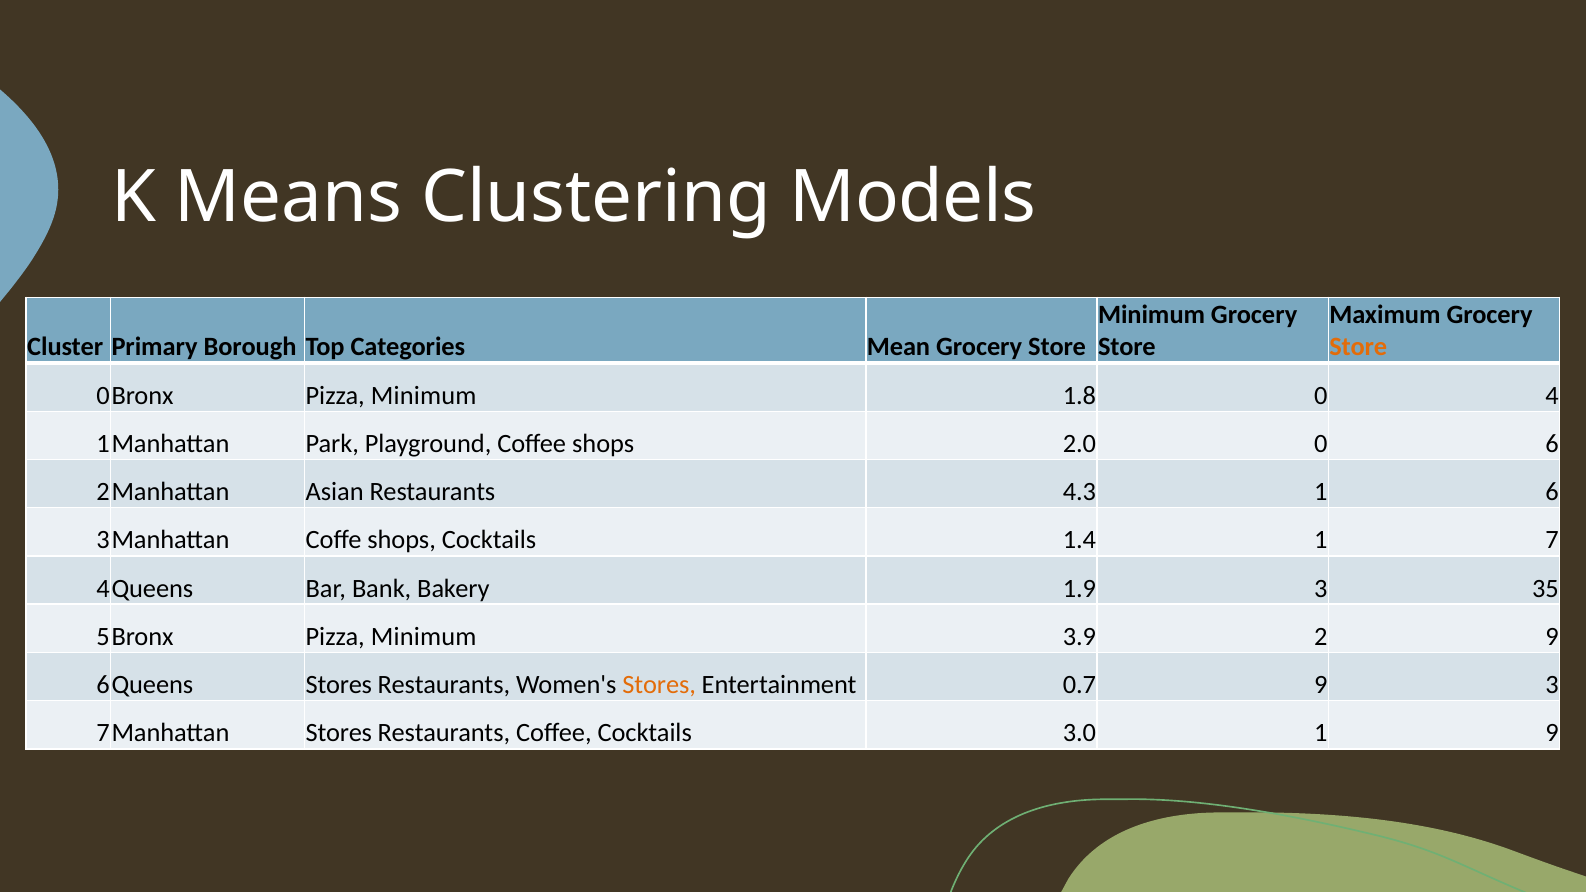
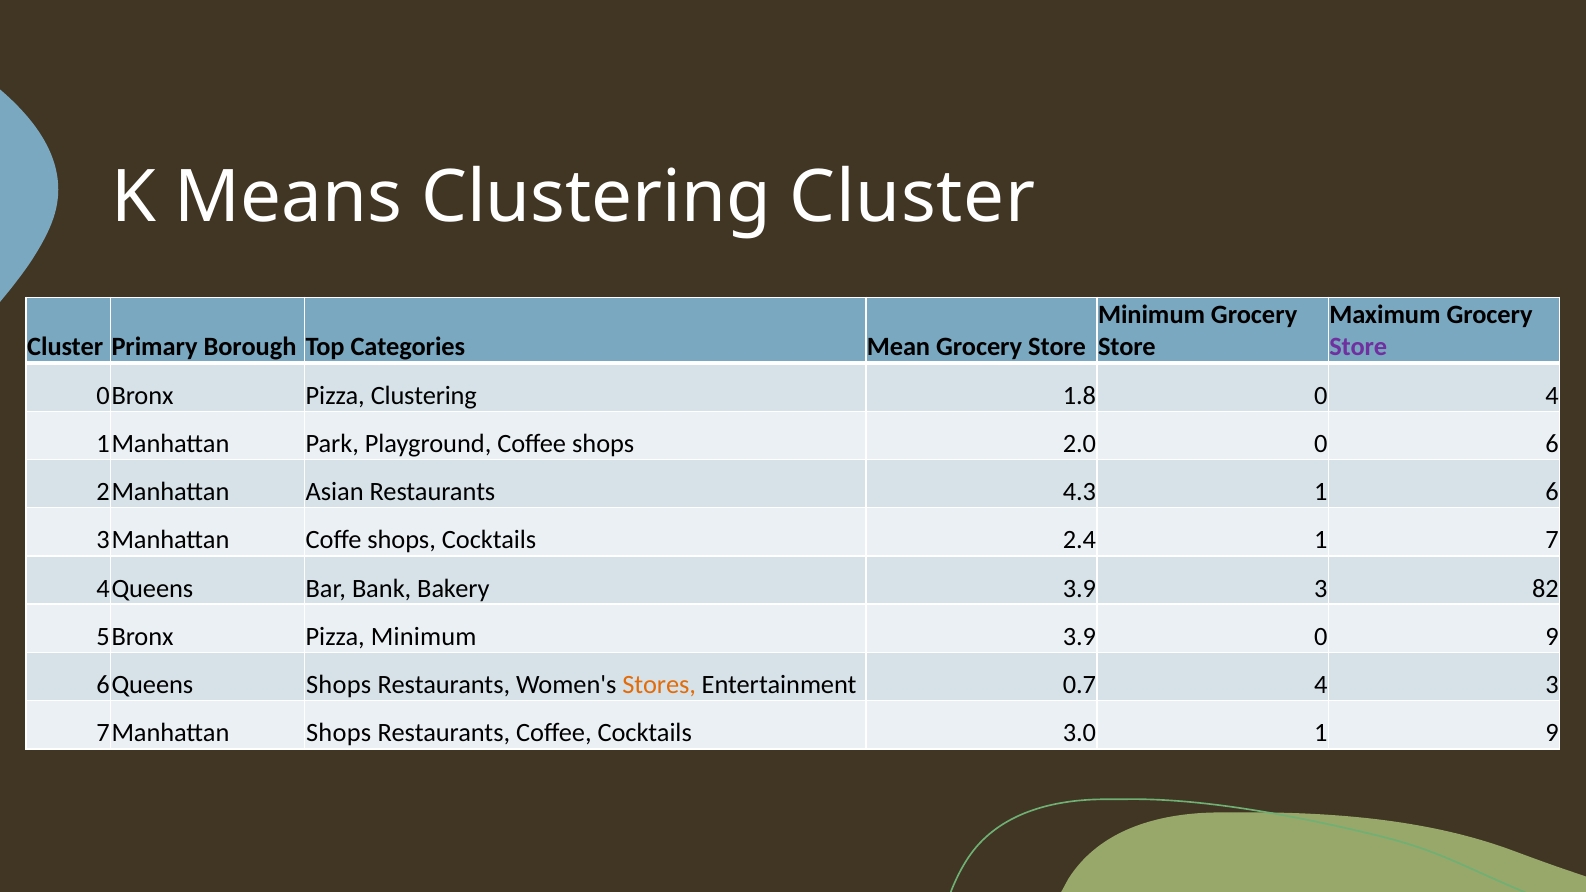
Clustering Models: Models -> Cluster
Store at (1358, 347) colour: orange -> purple
Minimum at (424, 395): Minimum -> Clustering
1.4: 1.4 -> 2.4
Bakery 1.9: 1.9 -> 3.9
35: 35 -> 82
3.9 2: 2 -> 0
Stores at (339, 685): Stores -> Shops
0.7 9: 9 -> 4
Stores at (339, 733): Stores -> Shops
